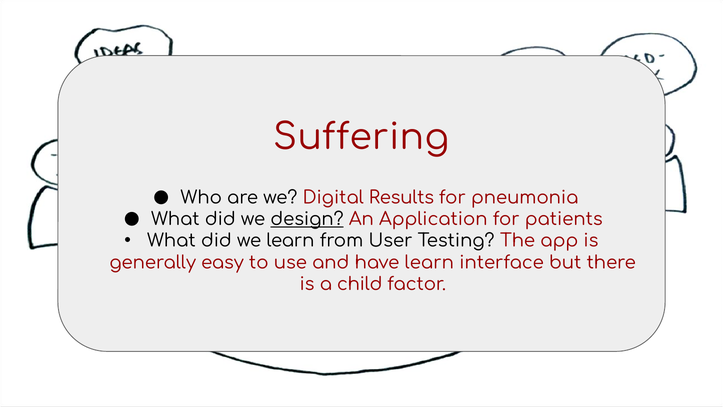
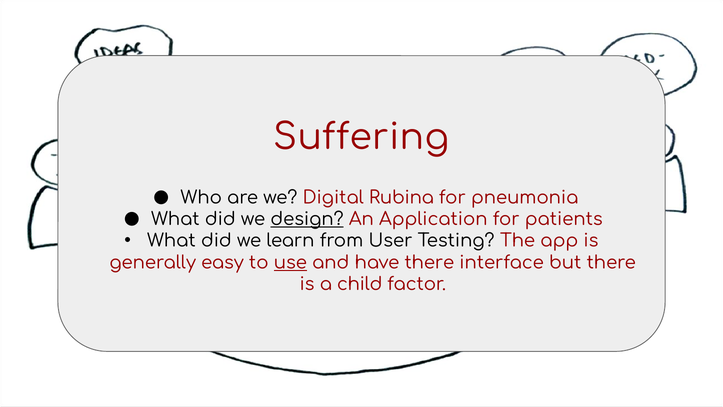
Results: Results -> Rubina
use underline: none -> present
have learn: learn -> there
